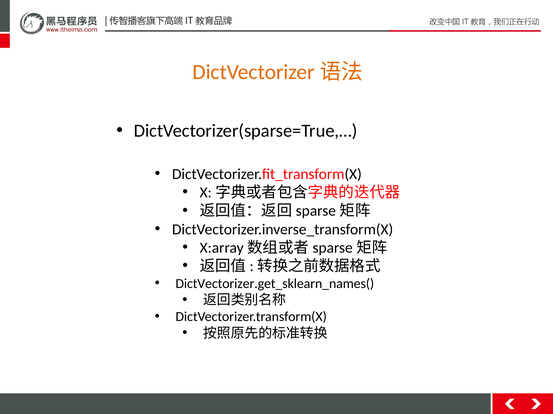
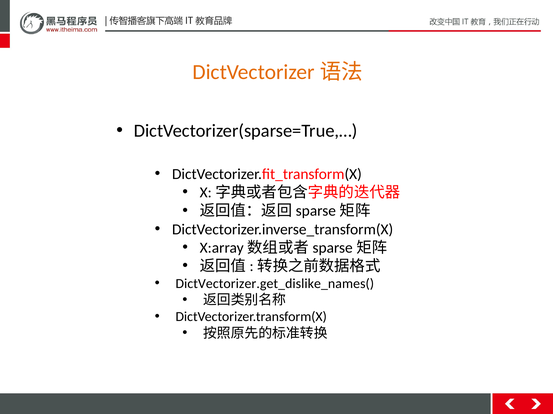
DictVectorizer.get_sklearn_names(: DictVectorizer.get_sklearn_names( -> DictVectorizer.get_dislike_names(
